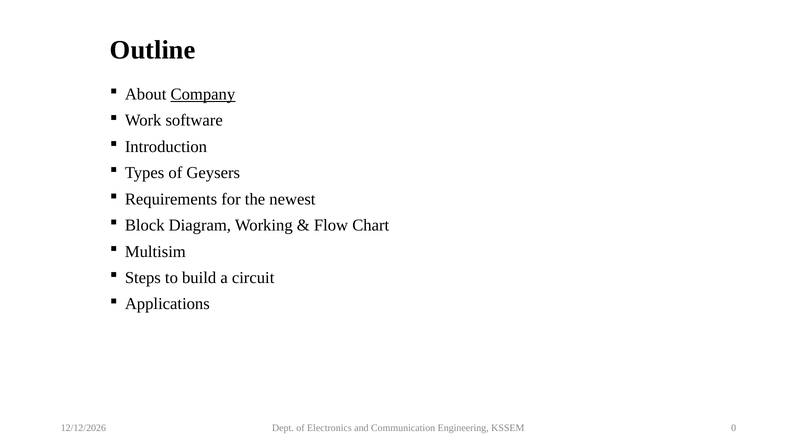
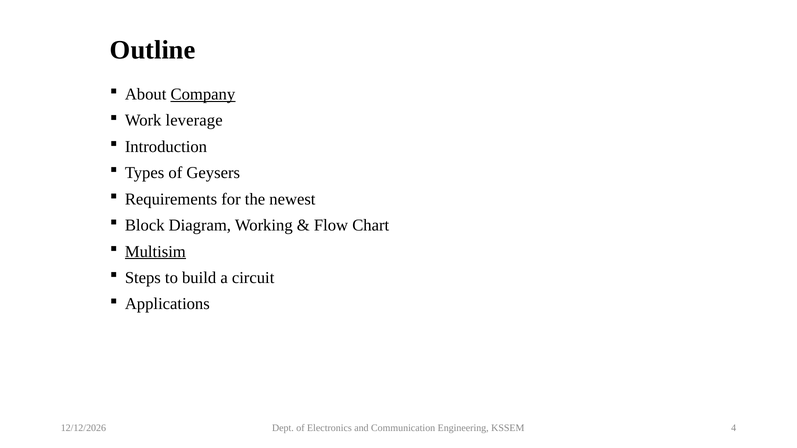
software: software -> leverage
Multisim underline: none -> present
0: 0 -> 4
